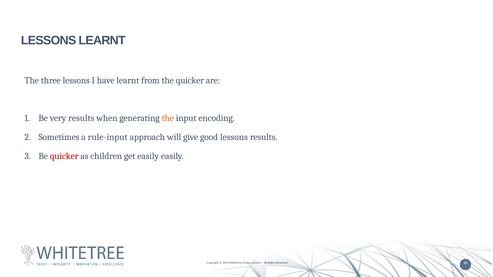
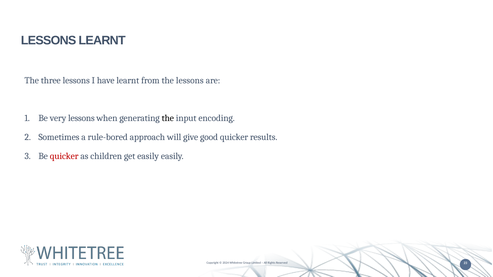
the quicker: quicker -> lessons
very results: results -> lessons
the at (168, 118) colour: orange -> black
rule-input: rule-input -> rule-bored
good lessons: lessons -> quicker
